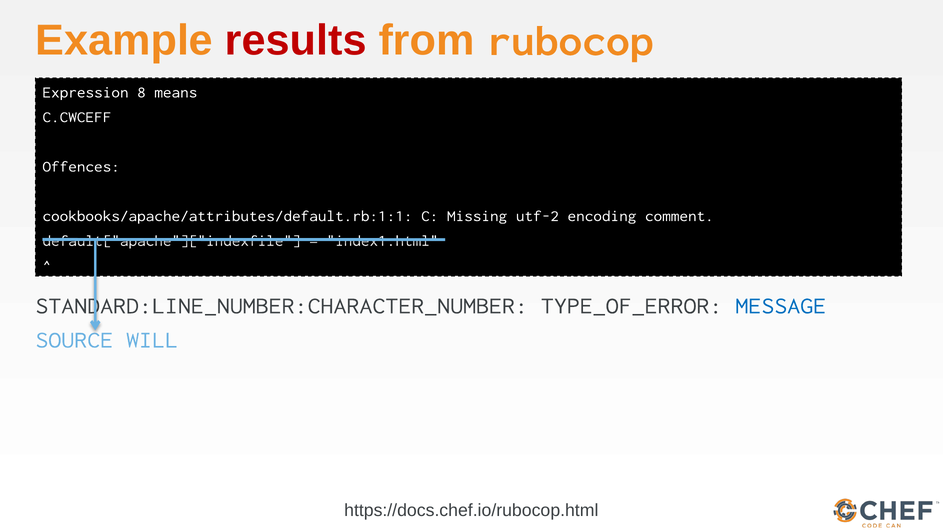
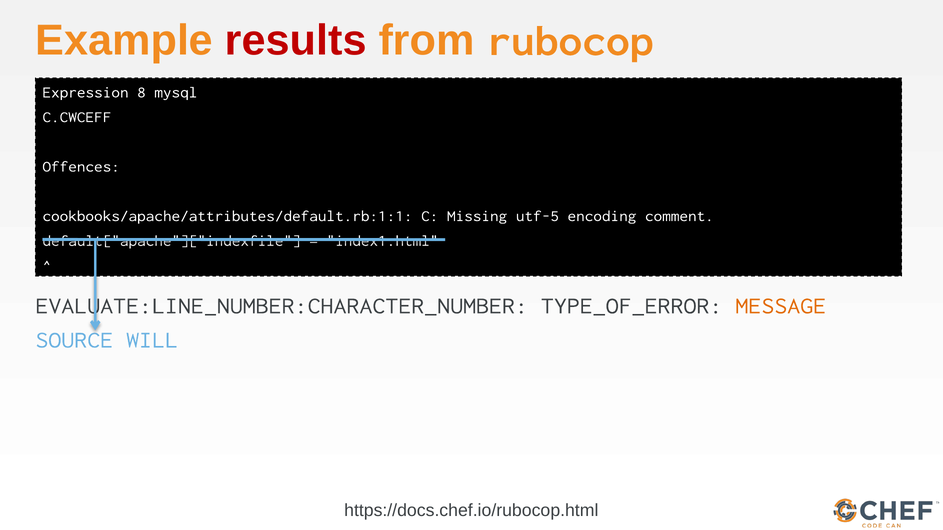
means: means -> mysql
utf-2: utf-2 -> utf-5
STANDARD:LINE_NUMBER:CHARACTER_NUMBER: STANDARD:LINE_NUMBER:CHARACTER_NUMBER -> EVALUATE:LINE_NUMBER:CHARACTER_NUMBER
MESSAGE colour: blue -> orange
